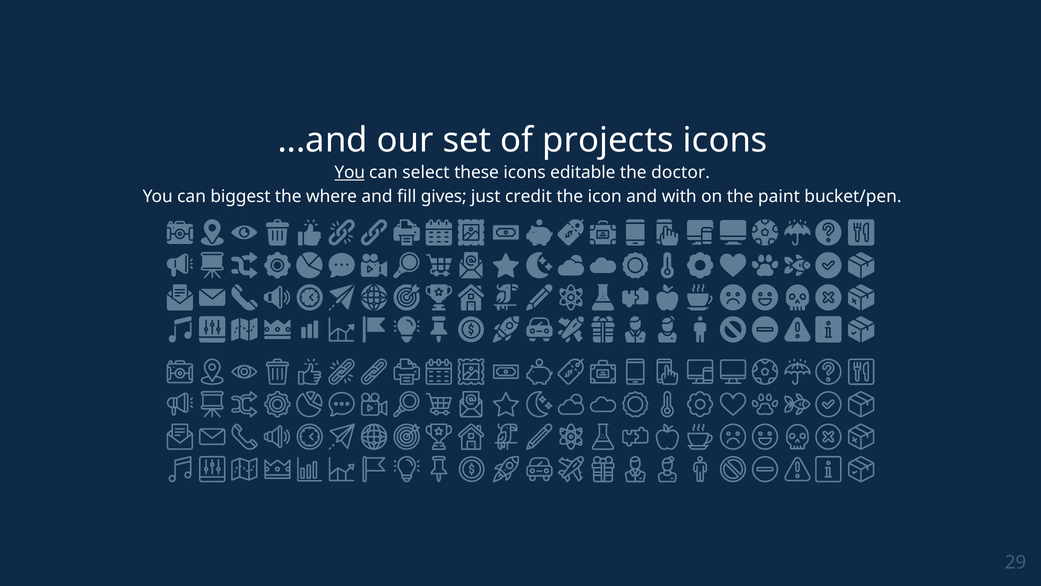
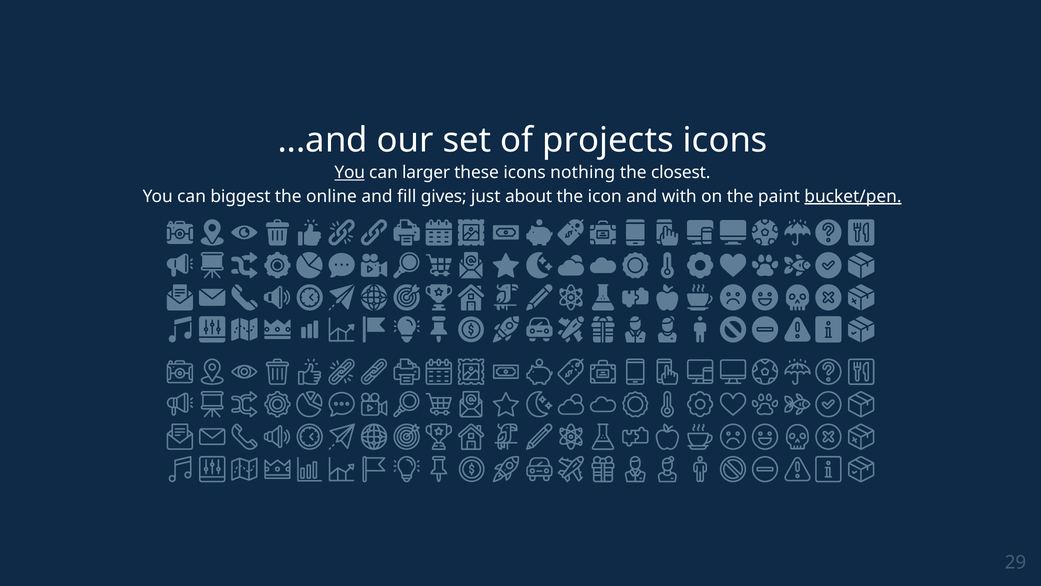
select: select -> larger
editable: editable -> nothing
doctor: doctor -> closest
where: where -> online
credit: credit -> about
bucket/pen underline: none -> present
